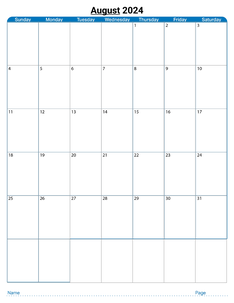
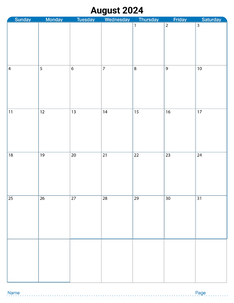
August underline: present -> none
